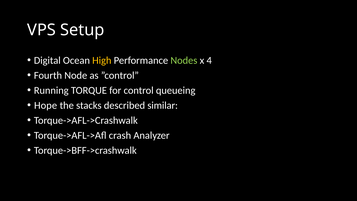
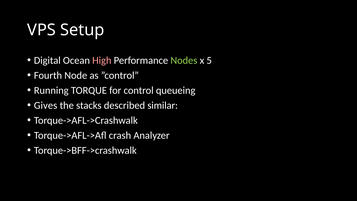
High colour: yellow -> pink
4: 4 -> 5
Hope: Hope -> Gives
